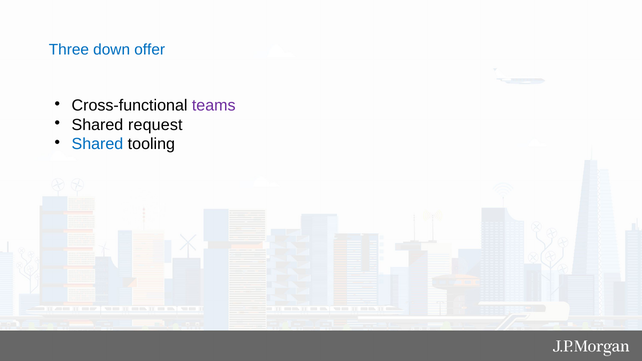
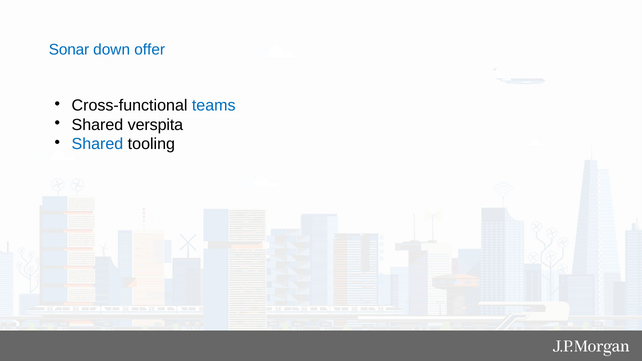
Three: Three -> Sonar
teams colour: purple -> blue
request: request -> verspita
